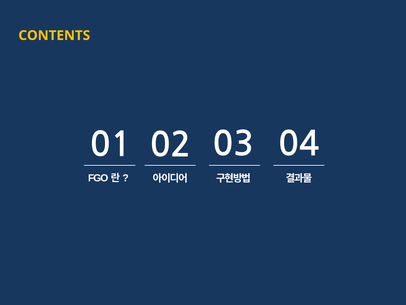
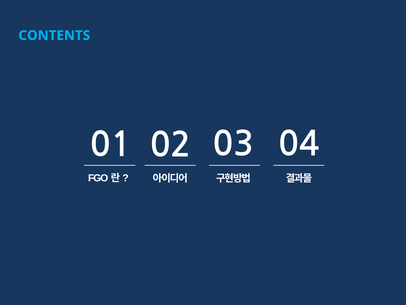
CONTENTS colour: yellow -> light blue
